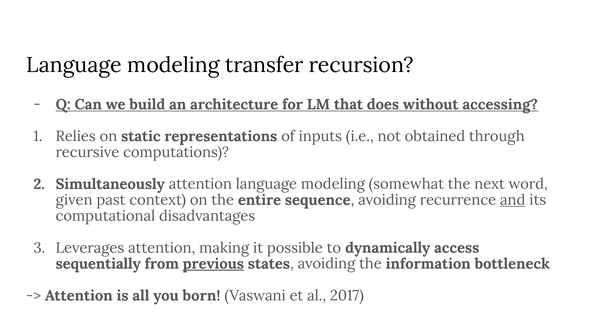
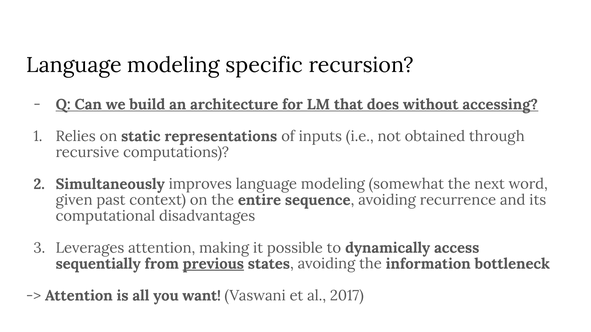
transfer: transfer -> specific
Simultaneously attention: attention -> improves
and underline: present -> none
born: born -> want
